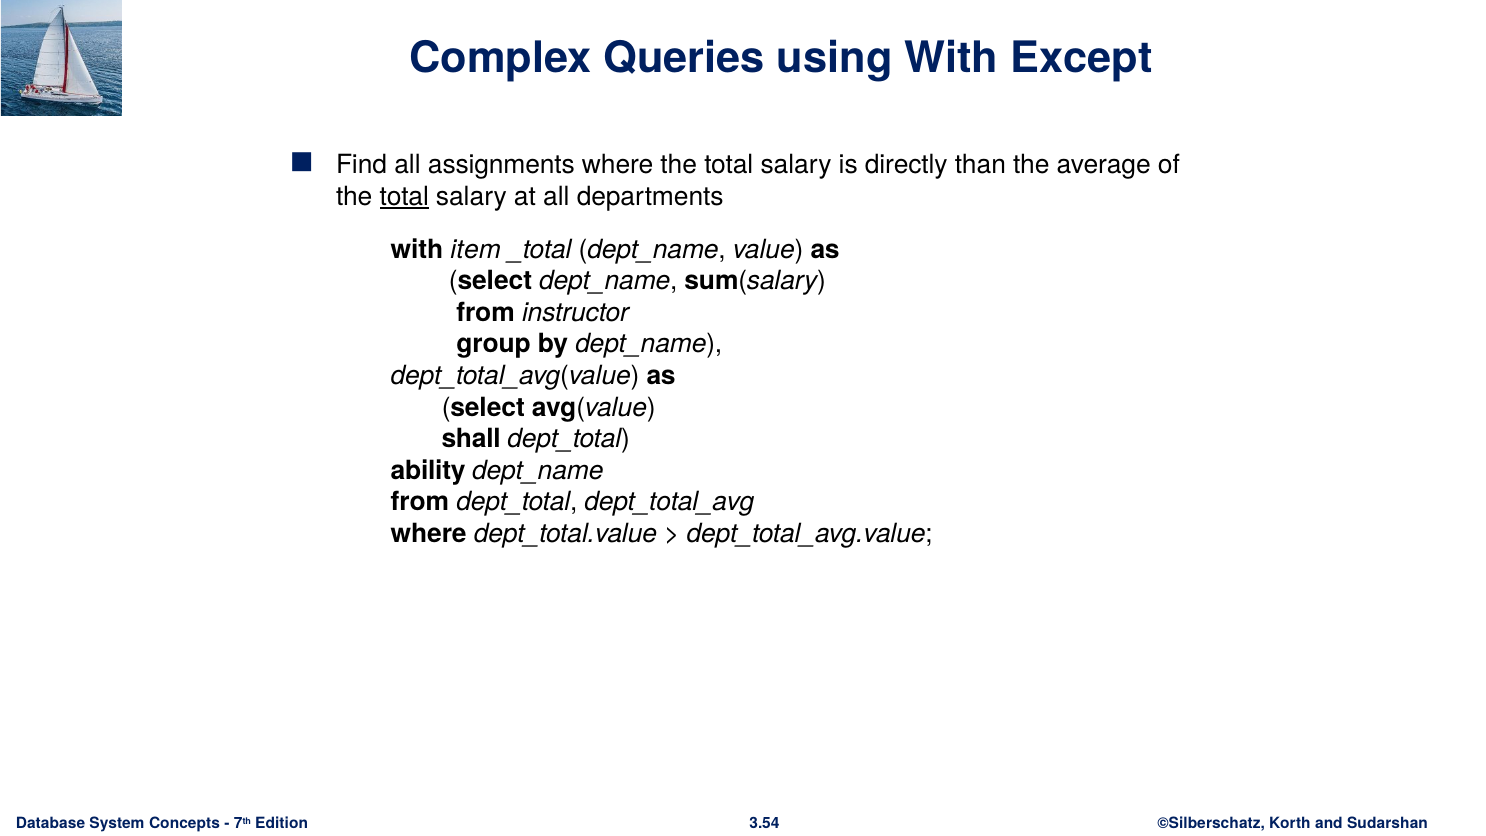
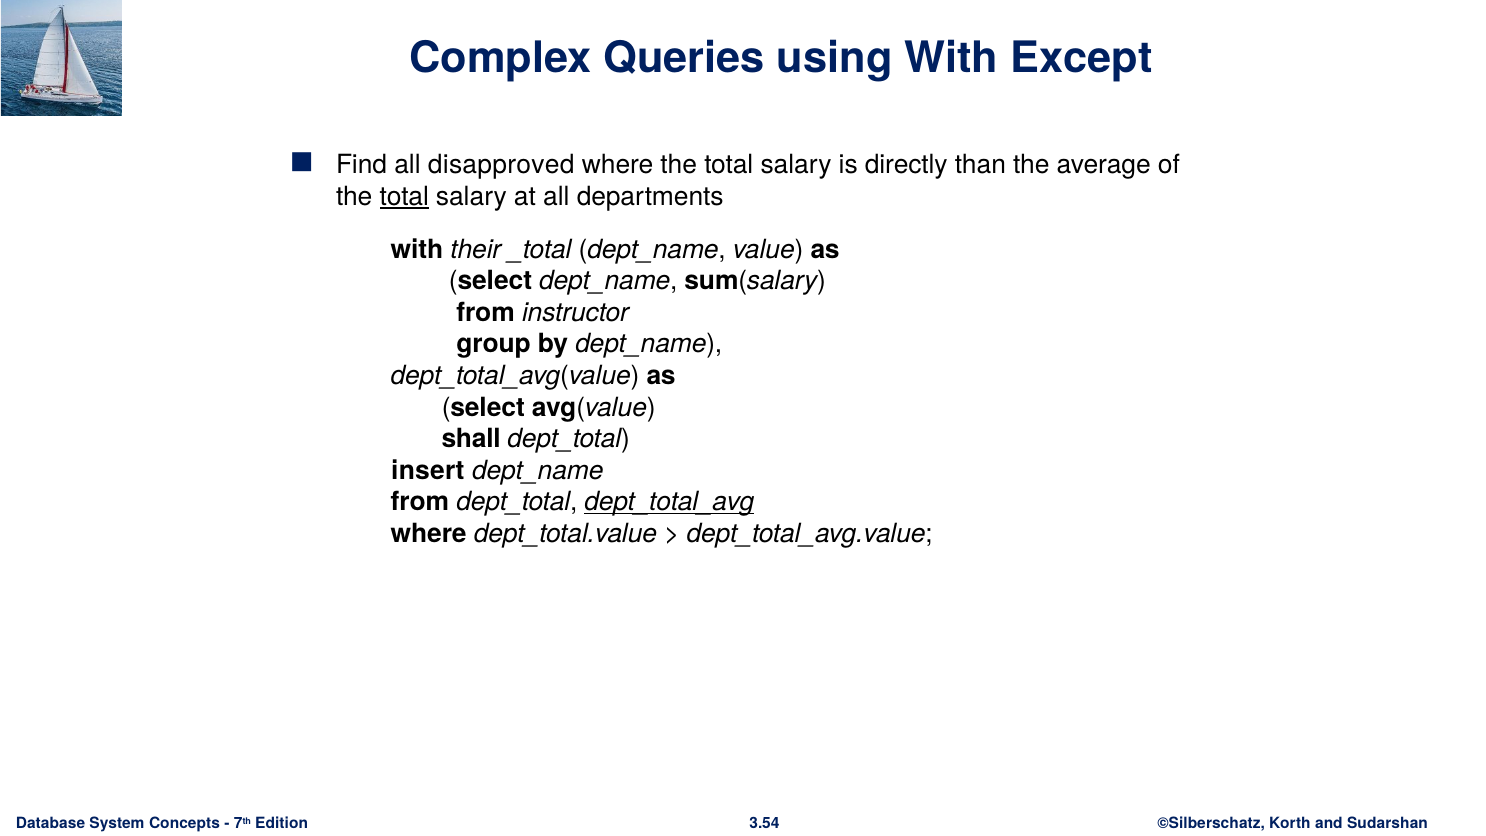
assignments: assignments -> disapproved
item: item -> their
ability: ability -> insert
dept_total_avg underline: none -> present
